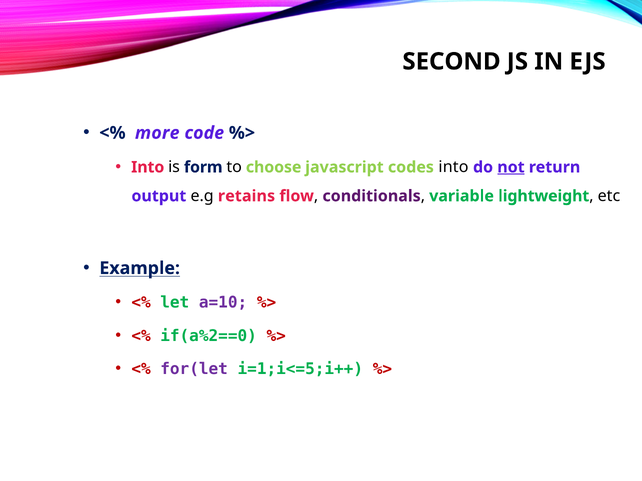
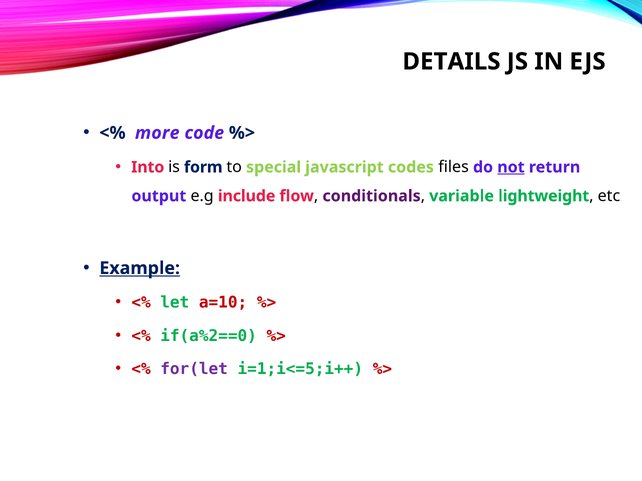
SECOND: SECOND -> DETAILS
choose: choose -> special
codes into: into -> files
retains: retains -> include
Example underline: none -> present
a=10 colour: purple -> red
